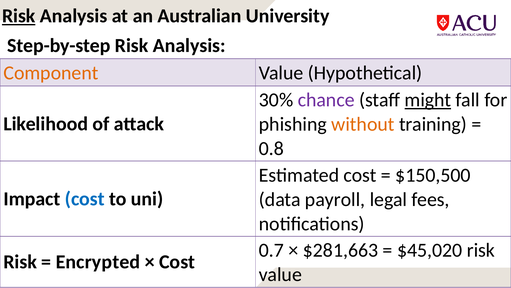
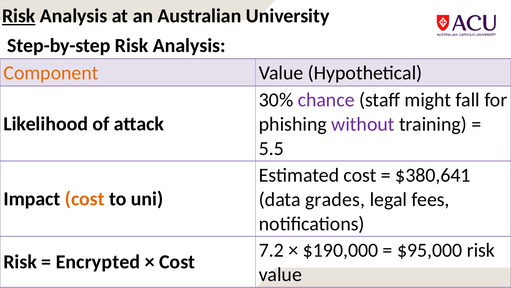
might underline: present -> none
without colour: orange -> purple
0.8: 0.8 -> 5.5
$150,500: $150,500 -> $380,641
cost at (85, 199) colour: blue -> orange
payroll: payroll -> grades
0.7: 0.7 -> 7.2
$281,663: $281,663 -> $190,000
$45,020: $45,020 -> $95,000
